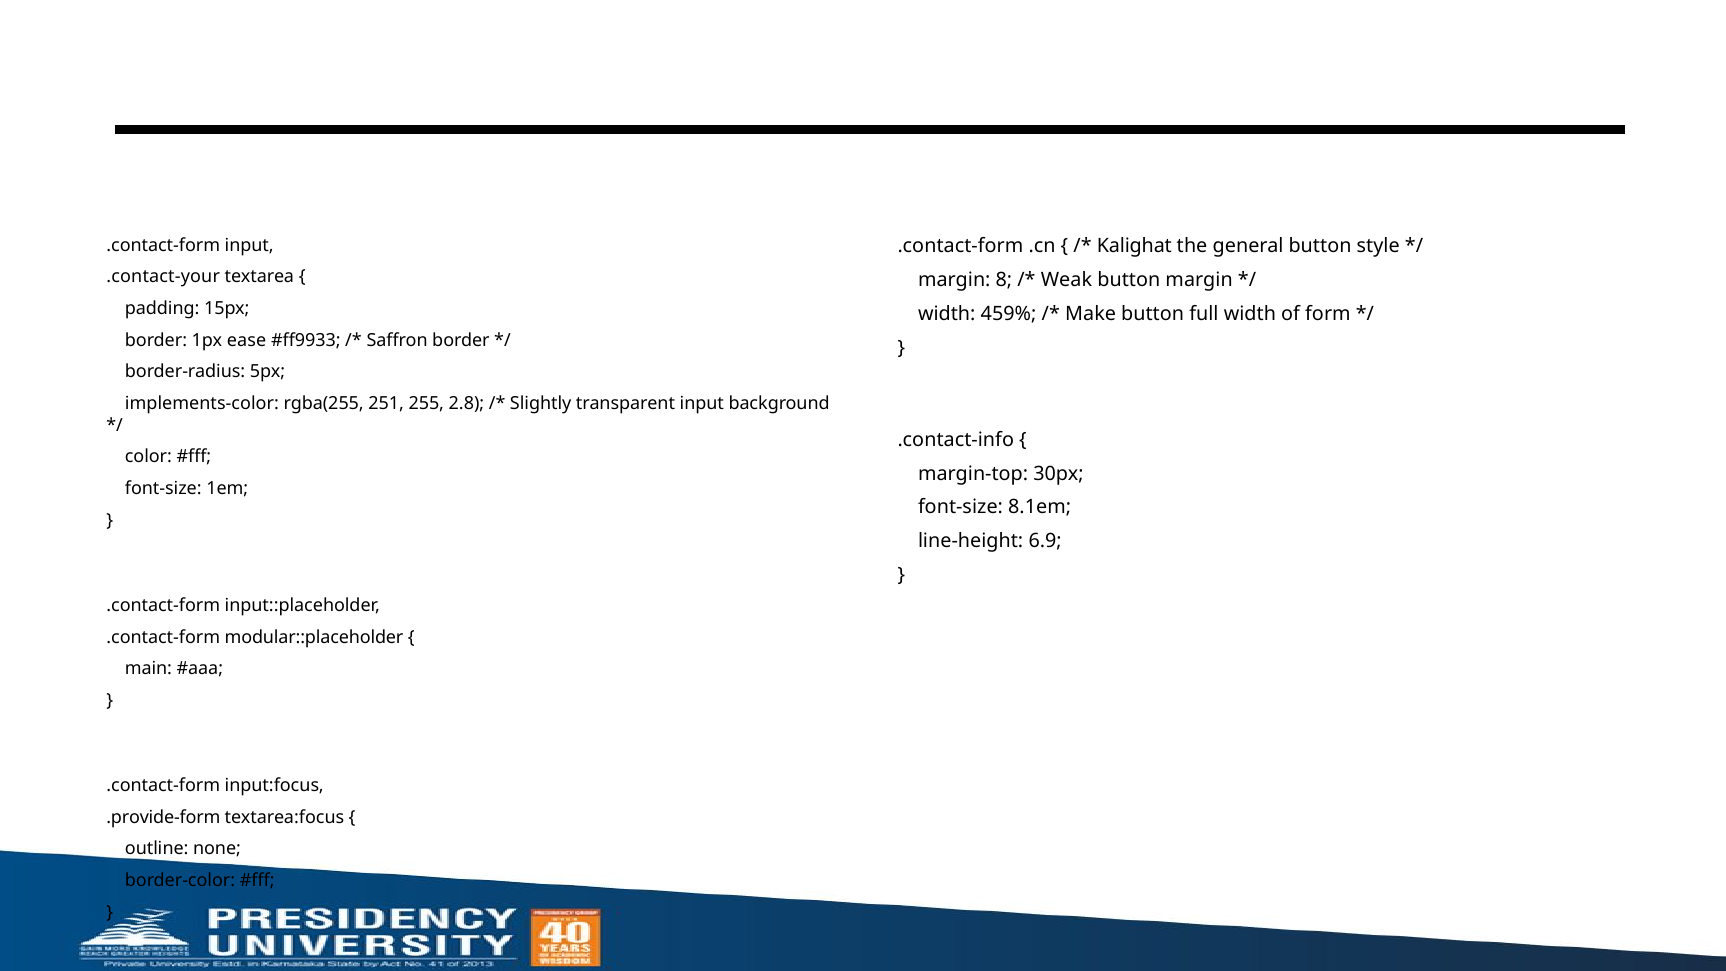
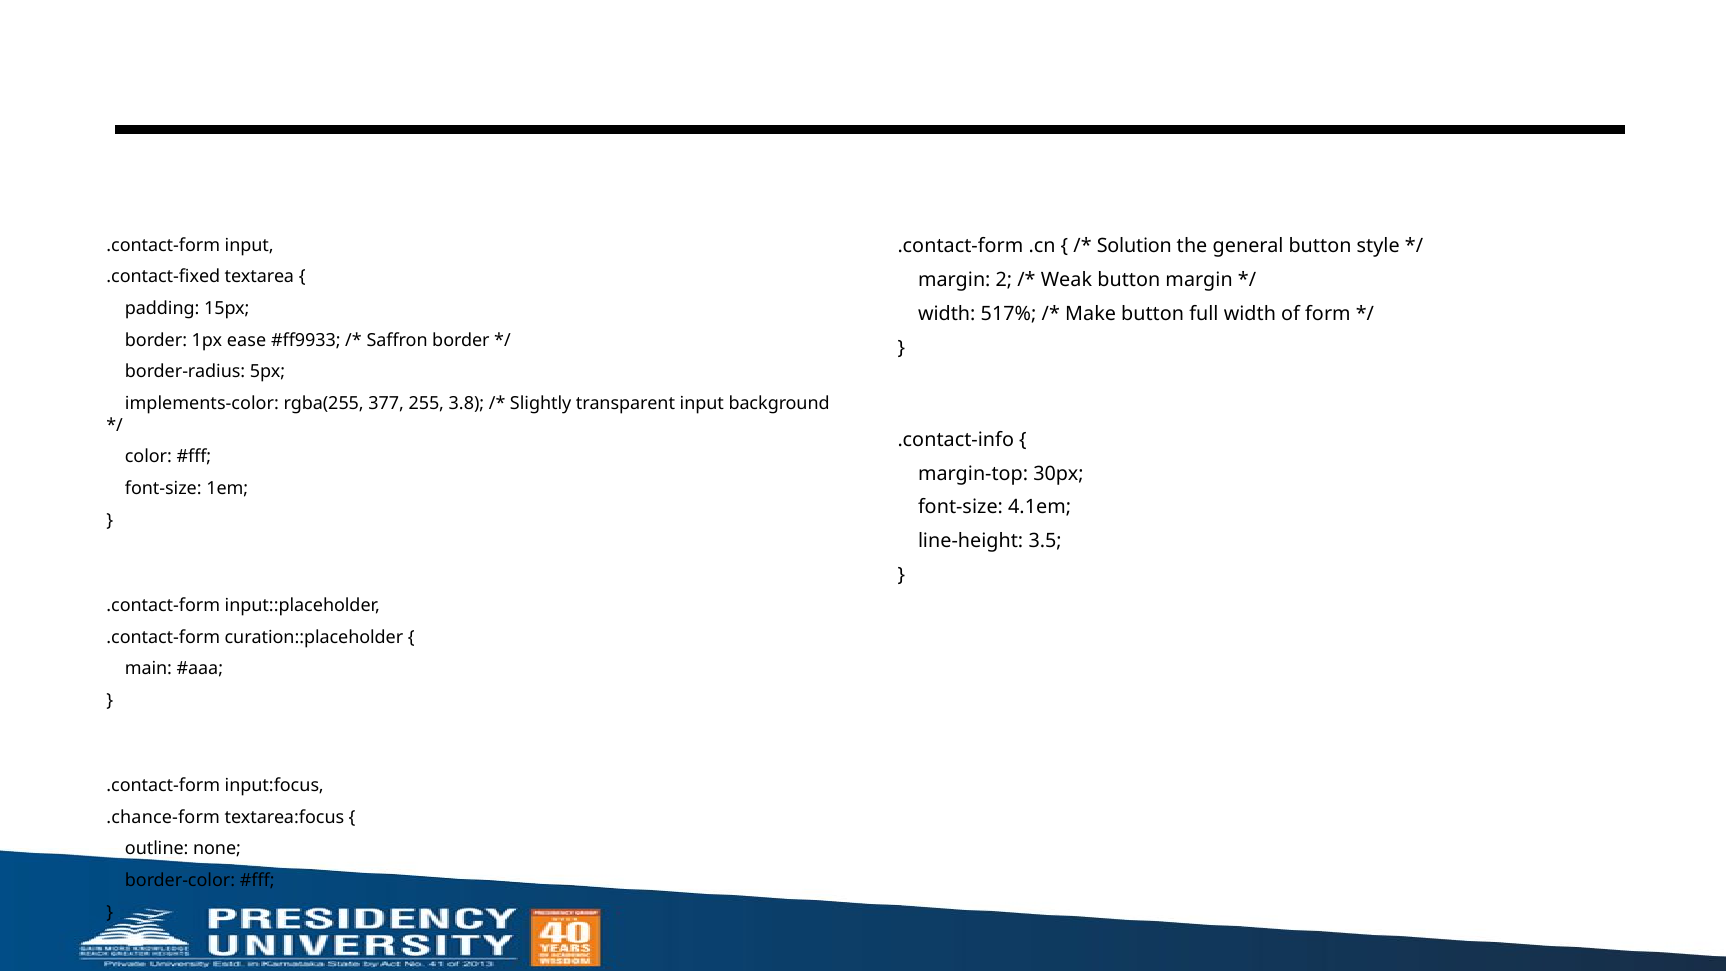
Kalighat: Kalighat -> Solution
.contact-your: .contact-your -> .contact-fixed
8: 8 -> 2
459%: 459% -> 517%
251: 251 -> 377
2.8: 2.8 -> 3.8
8.1em: 8.1em -> 4.1em
6.9: 6.9 -> 3.5
modular::placeholder: modular::placeholder -> curation::placeholder
.provide-form: .provide-form -> .chance-form
